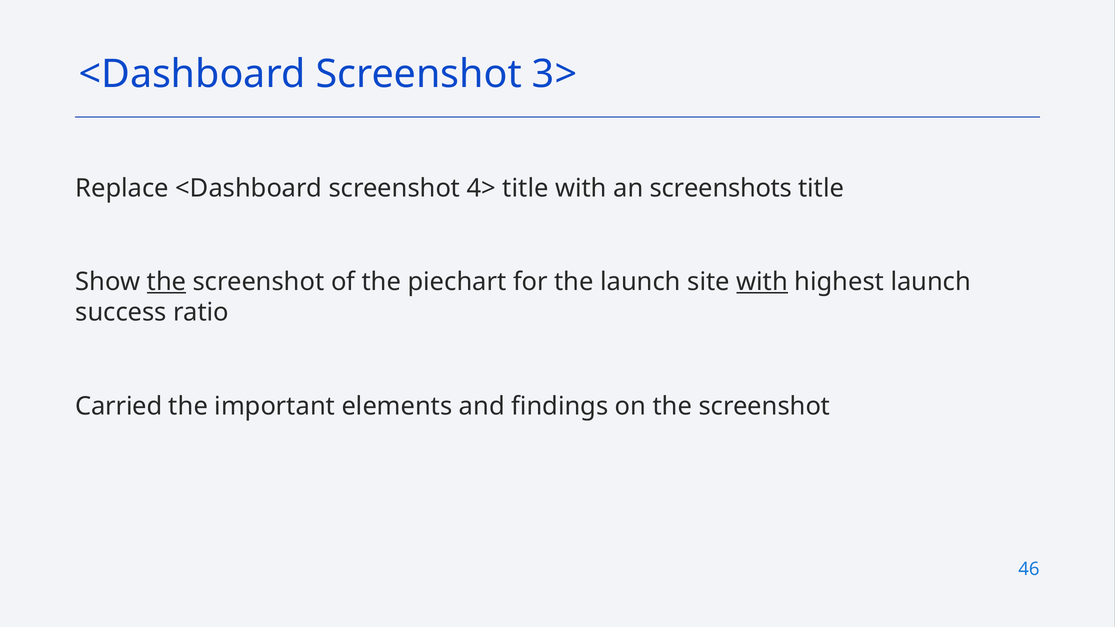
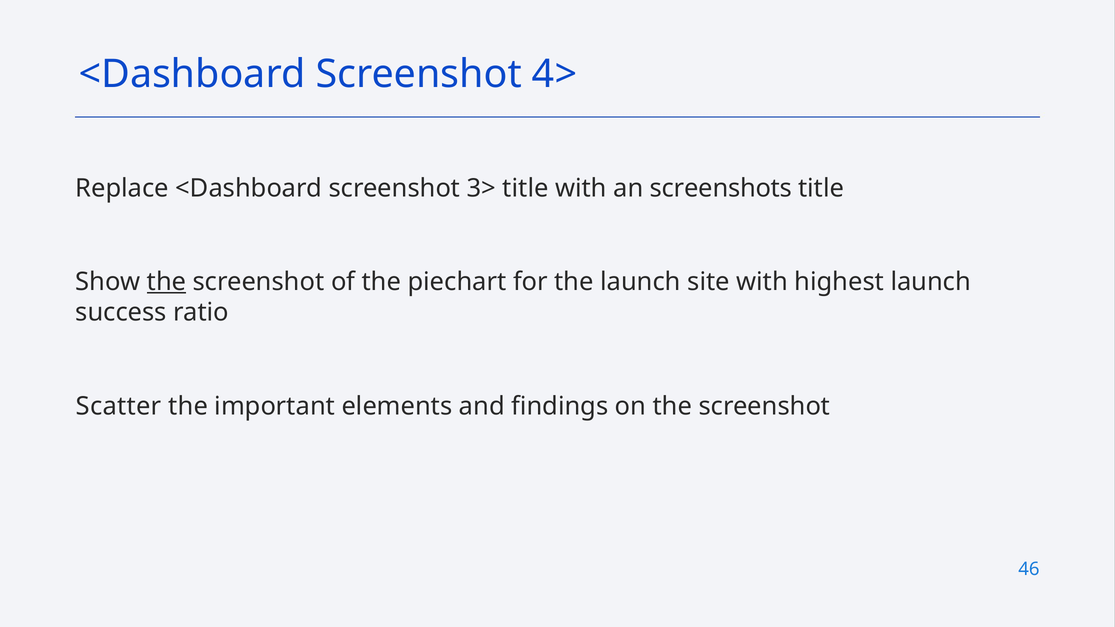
3>: 3> -> 4>
4>: 4> -> 3>
with at (762, 282) underline: present -> none
Carried: Carried -> Scatter
